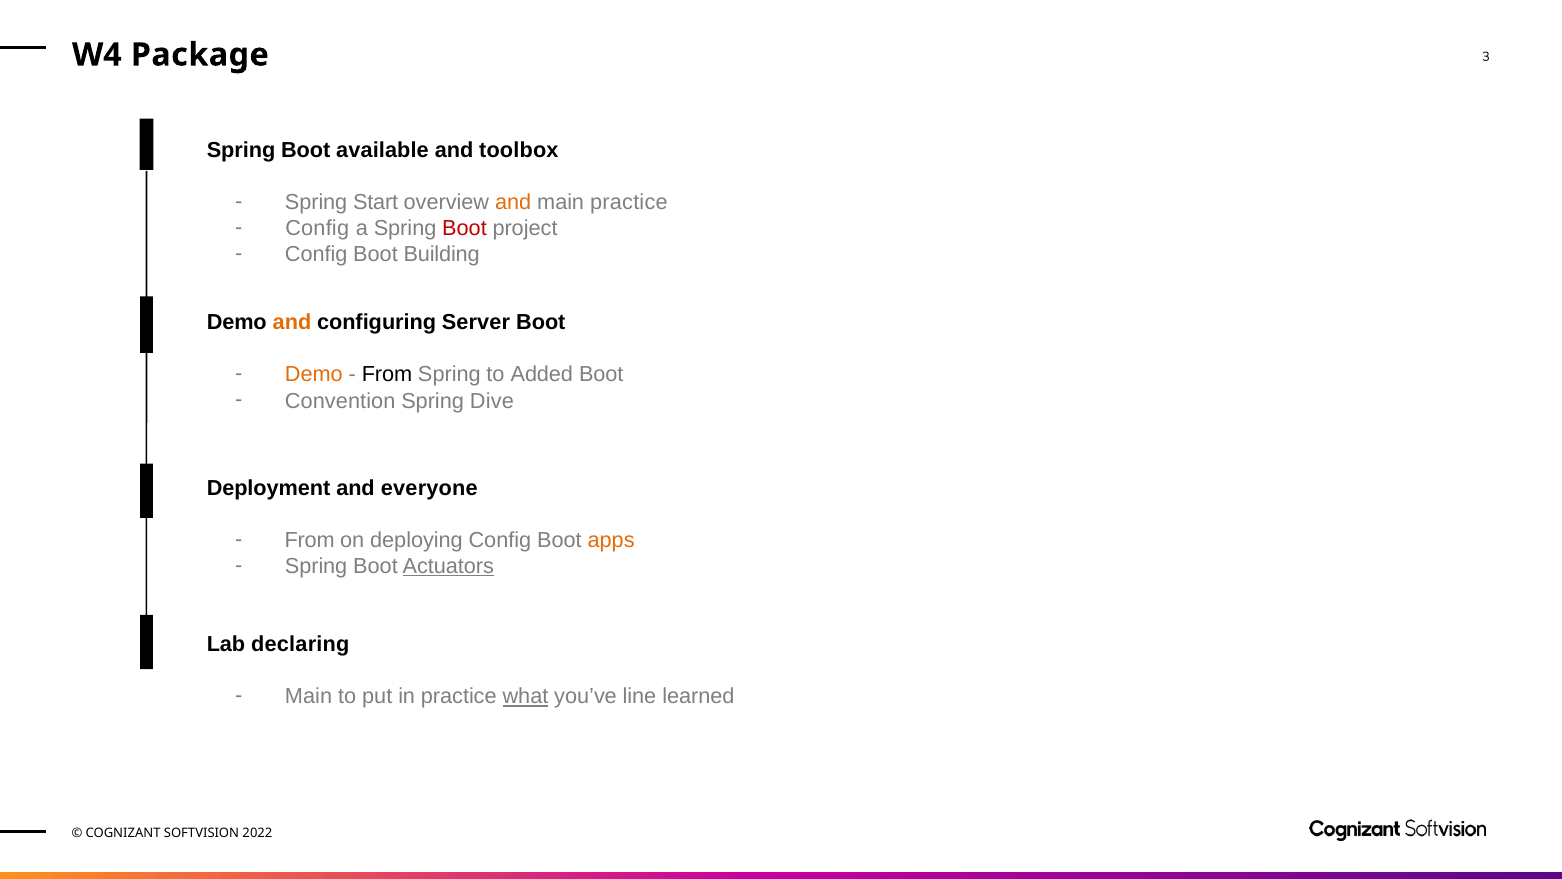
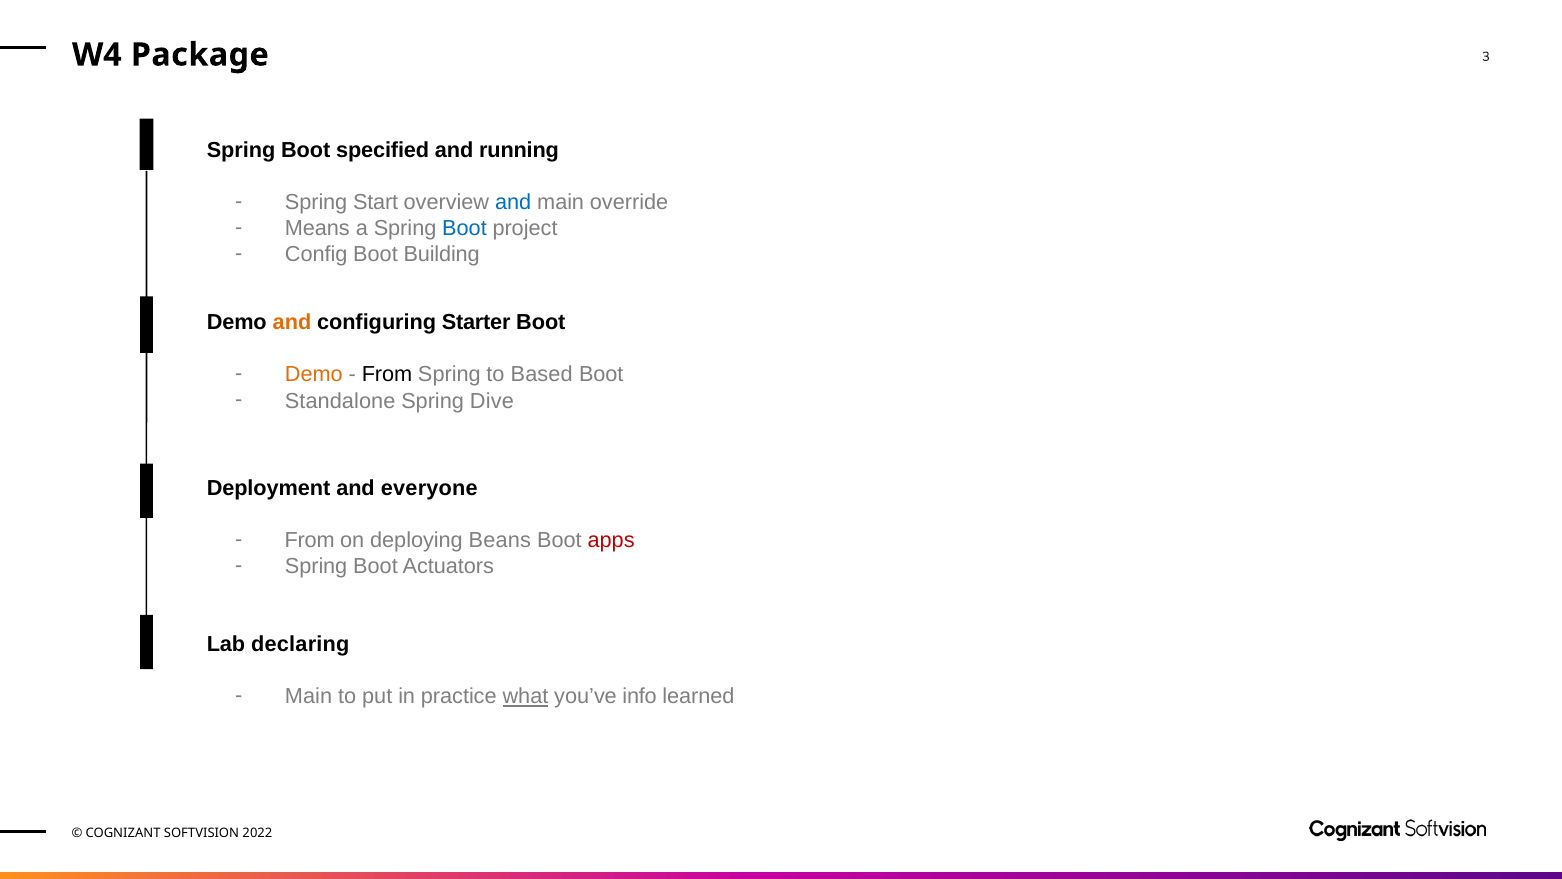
available: available -> specified
toolbox: toolbox -> running
and at (513, 202) colour: orange -> blue
main practice: practice -> override
Config at (317, 228): Config -> Means
Boot at (465, 228) colour: red -> blue
Server: Server -> Starter
Added: Added -> Based
Convention: Convention -> Standalone
deploying Config: Config -> Beans
apps colour: orange -> red
Actuators underline: present -> none
line: line -> info
